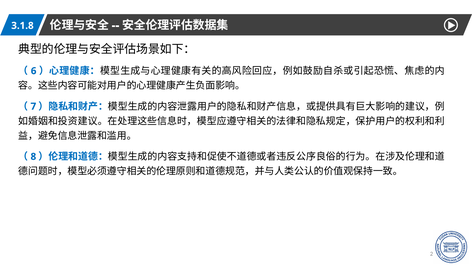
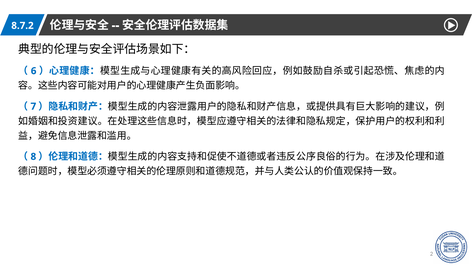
3.1.8: 3.1.8 -> 8.7.2
